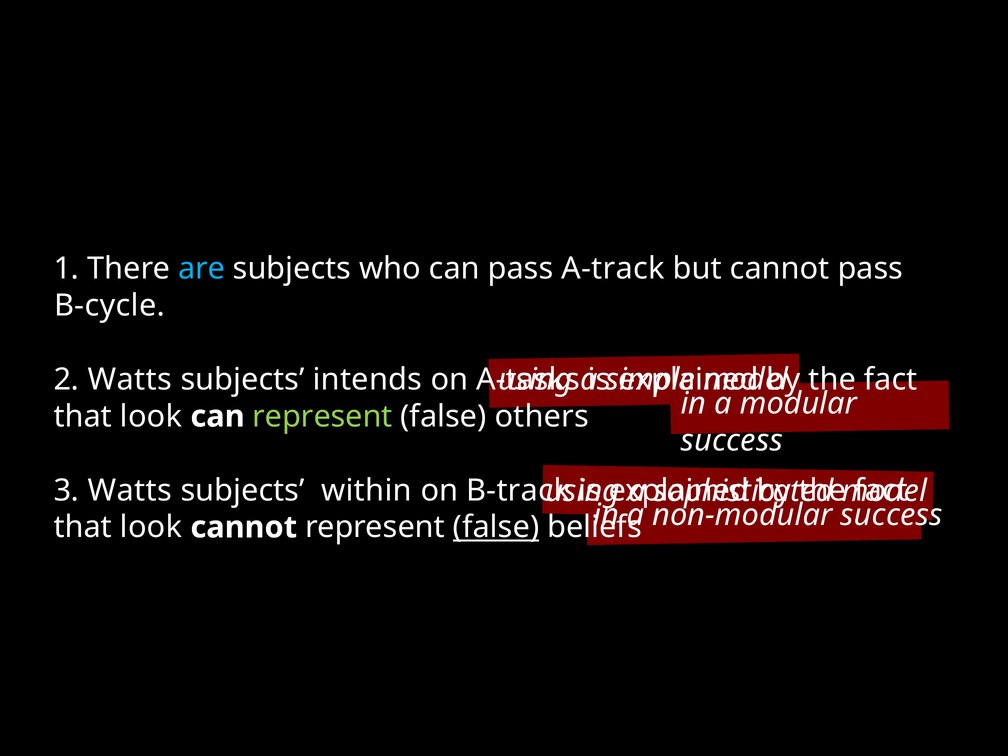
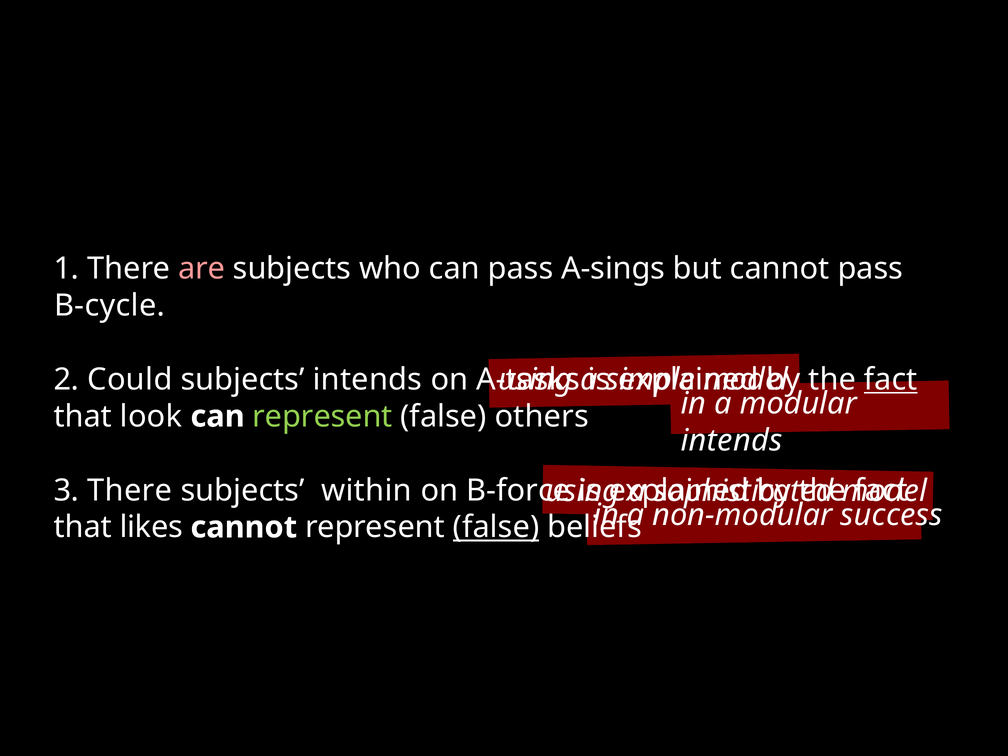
are colour: light blue -> pink
A-track: A-track -> A-sings
2 Watts: Watts -> Could
fact at (891, 380) underline: none -> present
success at (732, 441): success -> intends
3 Watts: Watts -> There
B-track: B-track -> B-force
look at (151, 527): look -> likes
